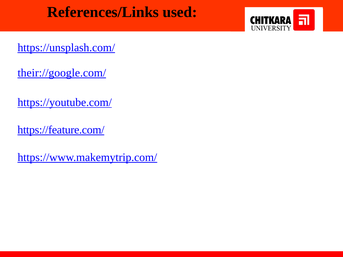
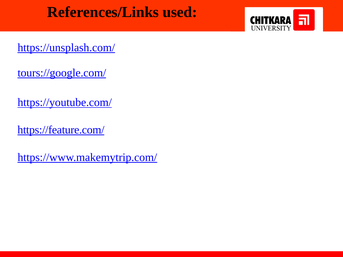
their://google.com/: their://google.com/ -> tours://google.com/
